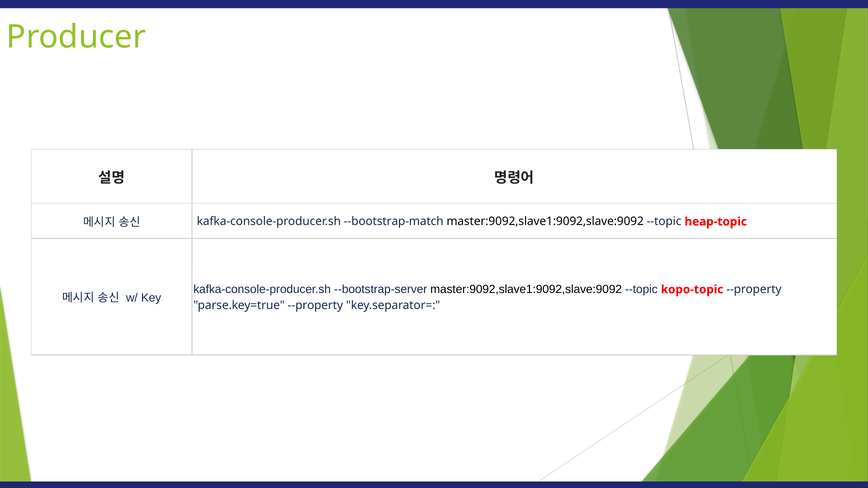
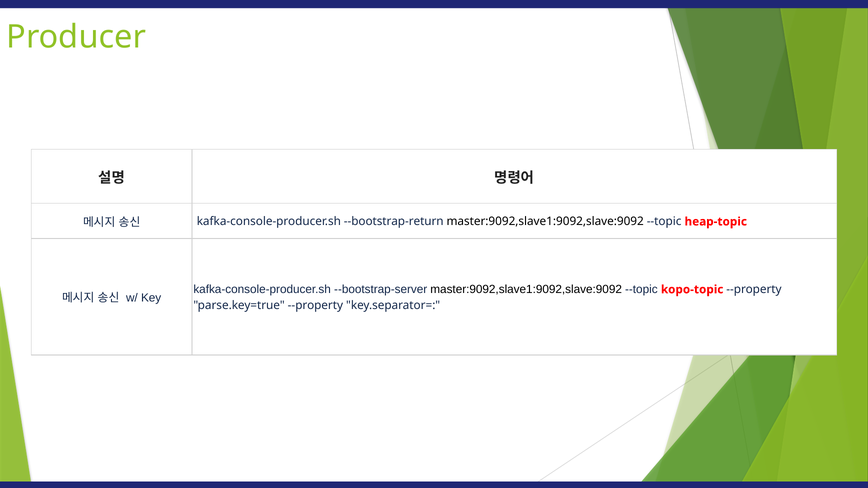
--bootstrap-match: --bootstrap-match -> --bootstrap-return
